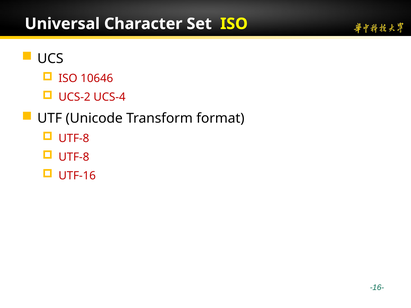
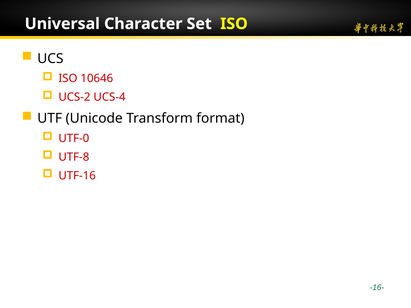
UTF-8 at (74, 138): UTF-8 -> UTF-0
